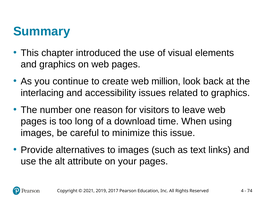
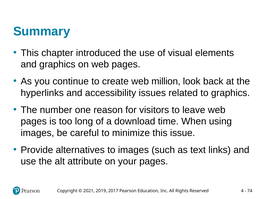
interlacing: interlacing -> hyperlinks
